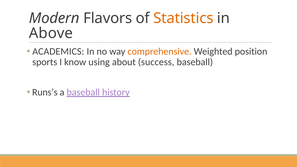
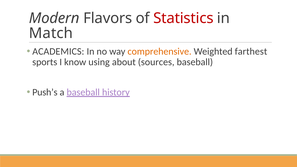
Statistics colour: orange -> red
Above: Above -> Match
position: position -> farthest
success: success -> sources
Runs’s: Runs’s -> Push’s
